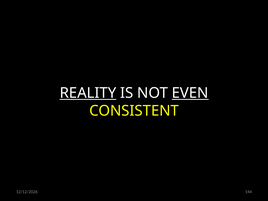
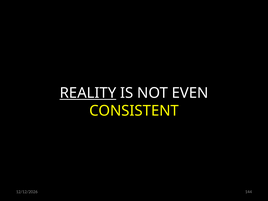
EVEN underline: present -> none
